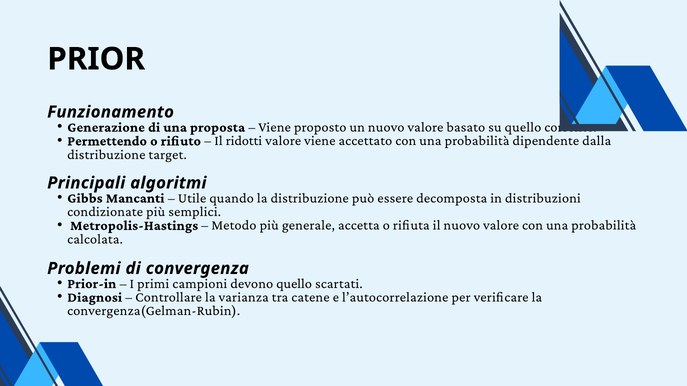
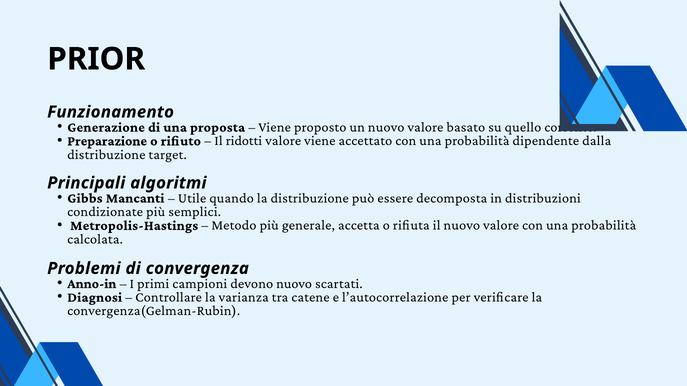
Permettendo: Permettendo -> Preparazione
Prior-in: Prior-in -> Anno-in
devono quello: quello -> nuovo
